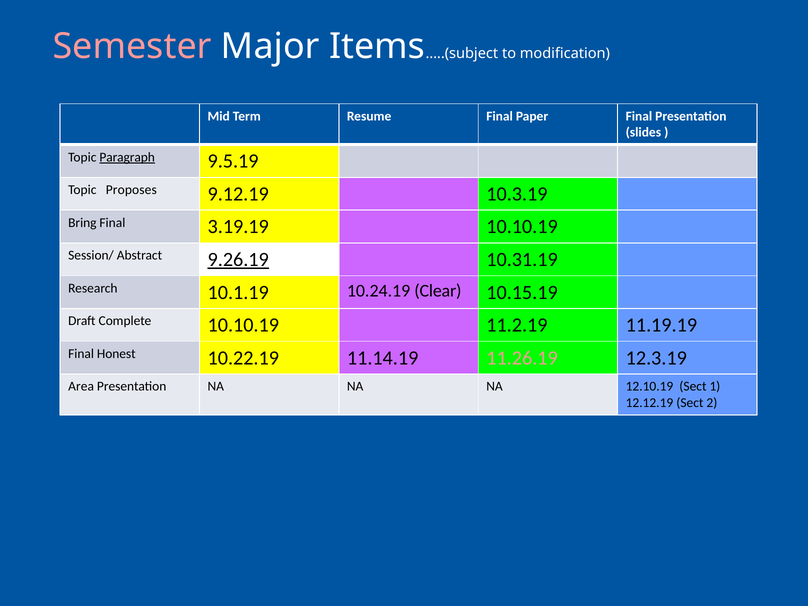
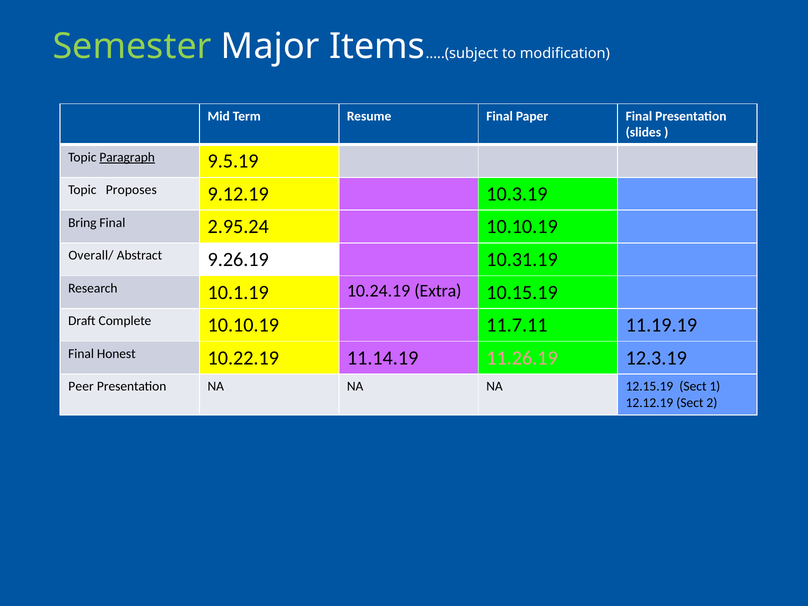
Semester colour: pink -> light green
3.19.19: 3.19.19 -> 2.95.24
Session/: Session/ -> Overall/
9.26.19 underline: present -> none
Clear: Clear -> Extra
11.2.19: 11.2.19 -> 11.7.11
Area: Area -> Peer
12.10.19: 12.10.19 -> 12.15.19
